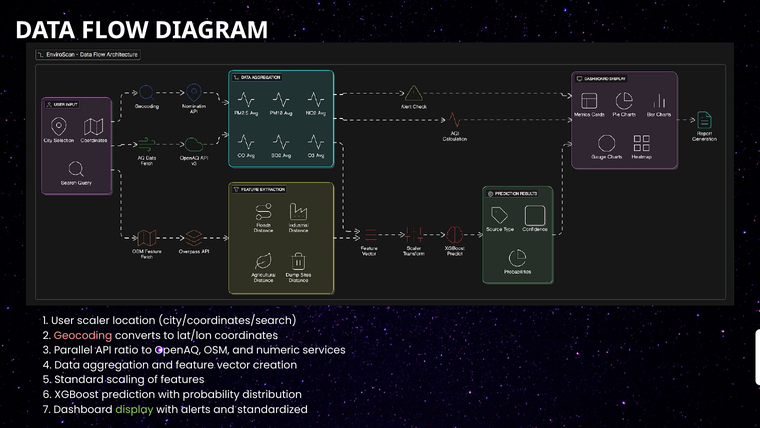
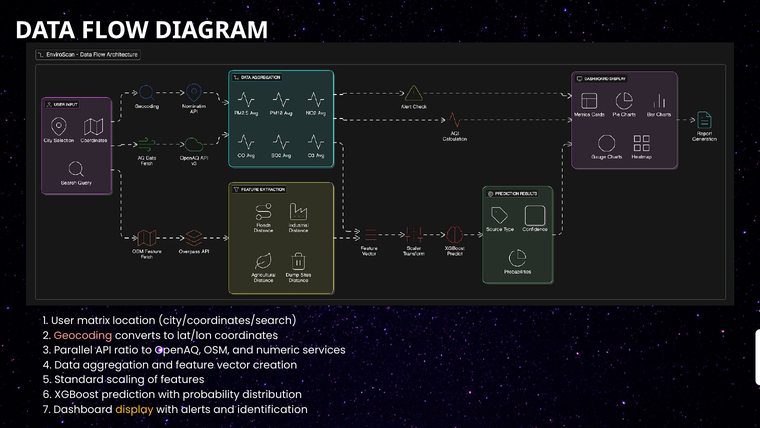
scaler: scaler -> matrix
display colour: light green -> yellow
standardized: standardized -> identification
